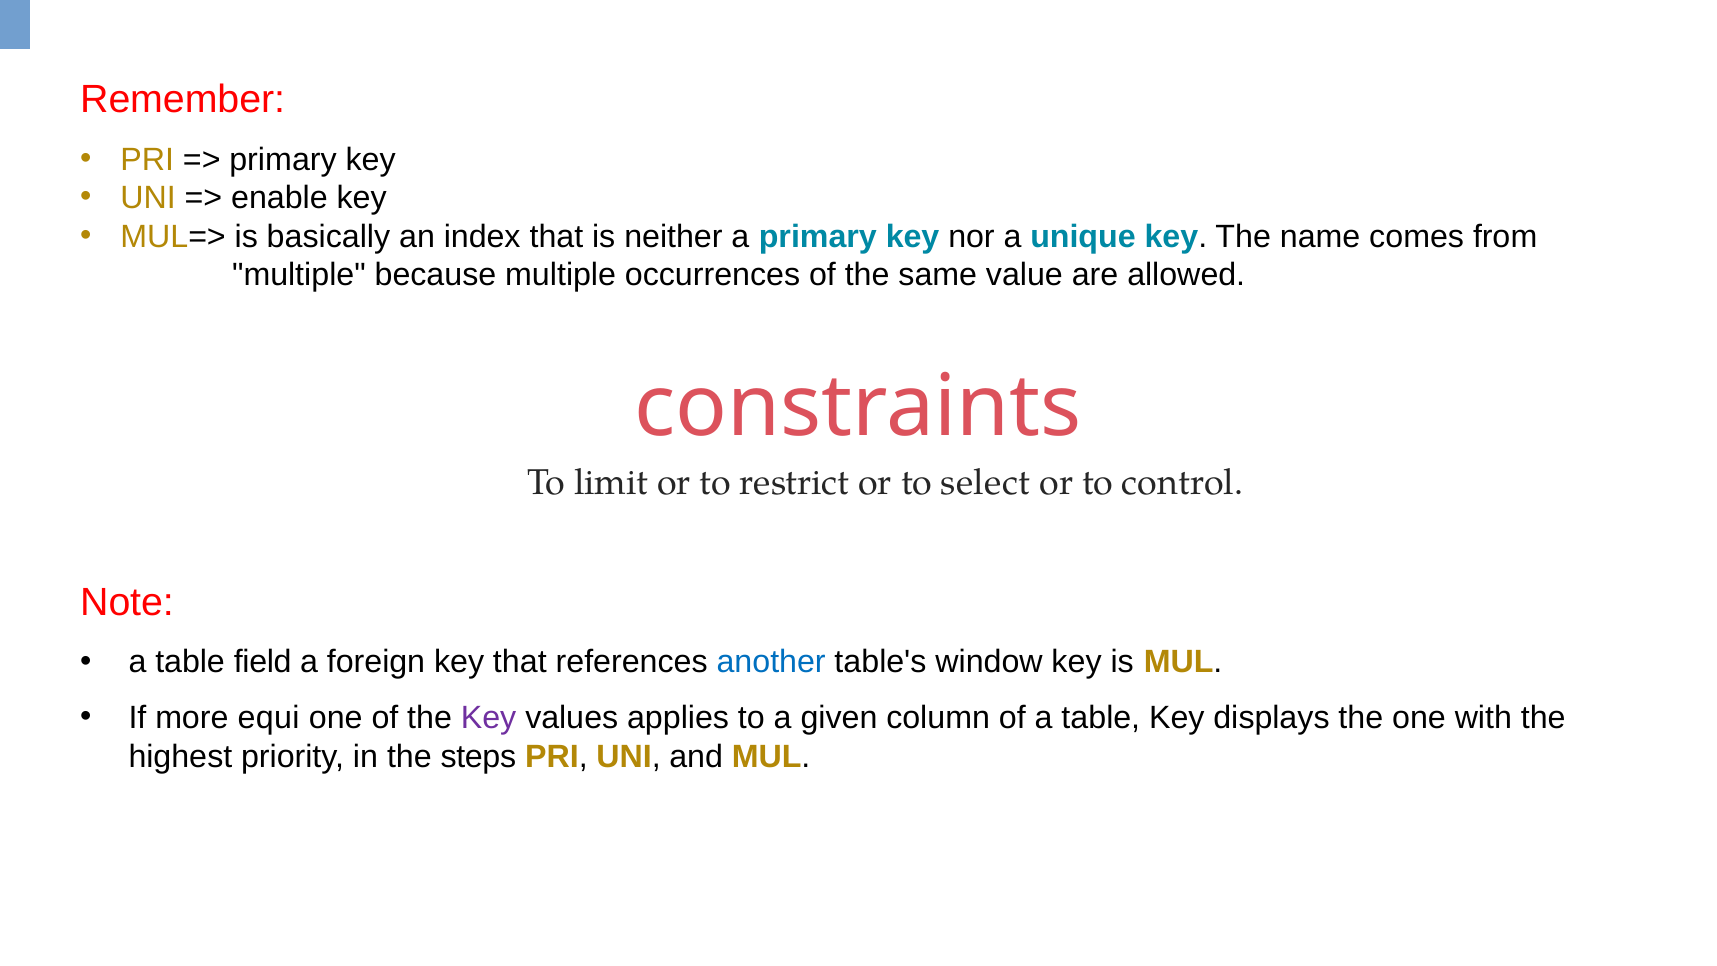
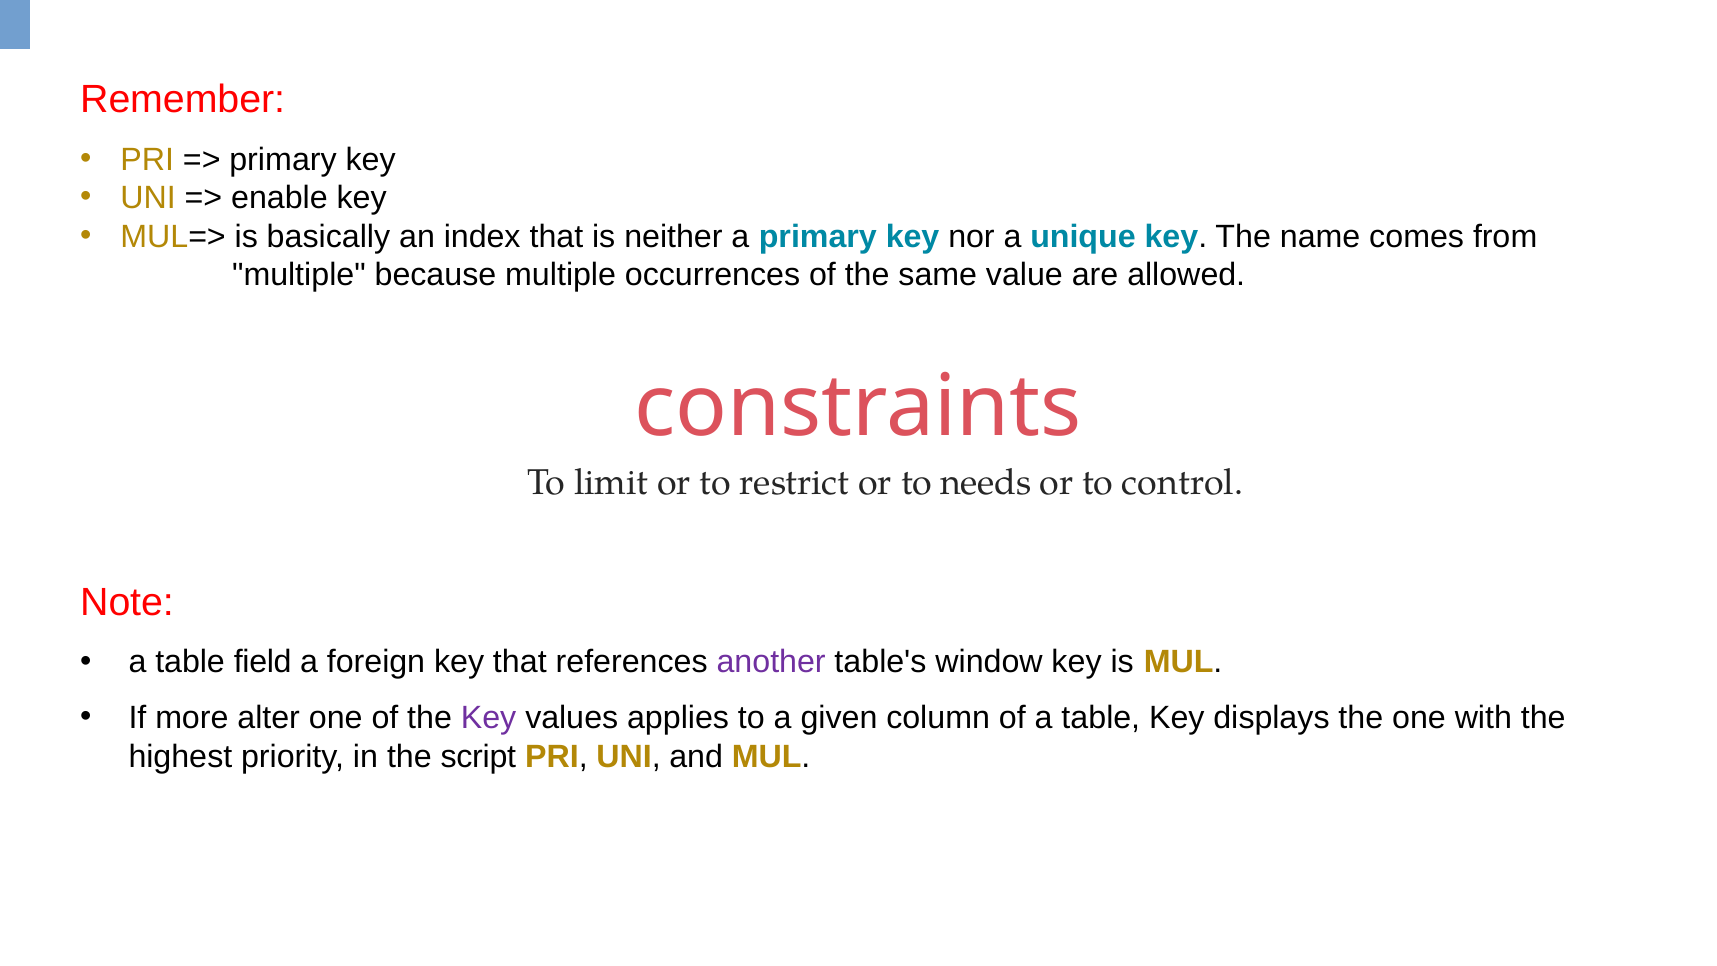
select: select -> needs
another colour: blue -> purple
equi: equi -> alter
steps: steps -> script
